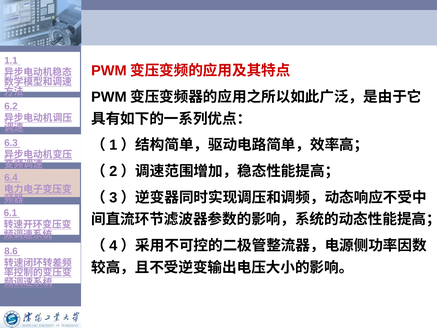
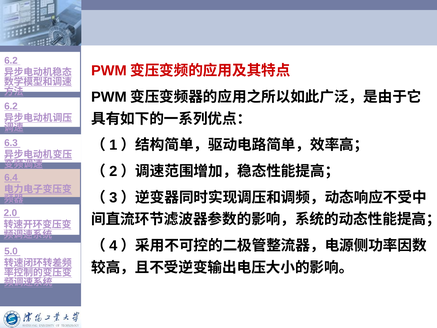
1.1 at (11, 60): 1.1 -> 6.2
6.1: 6.1 -> 2.0
8.6: 8.6 -> 5.0
